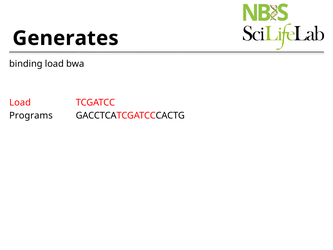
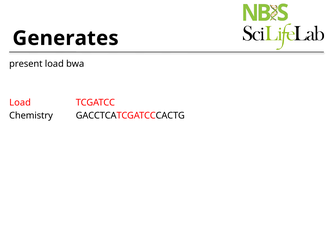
binding: binding -> present
Programs: Programs -> Chemistry
